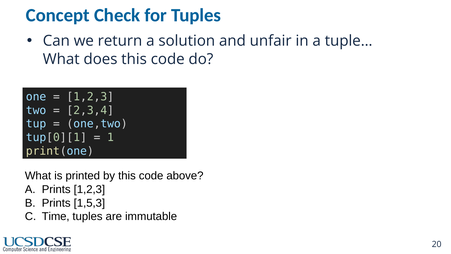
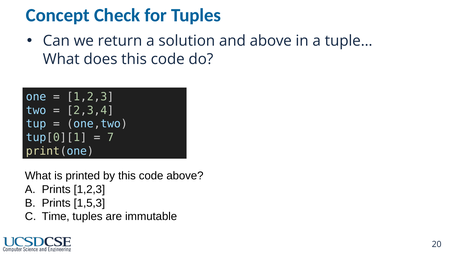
and unfair: unfair -> above
1: 1 -> 7
